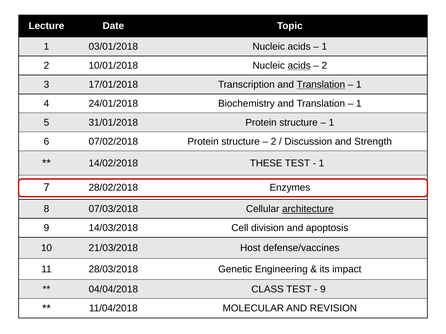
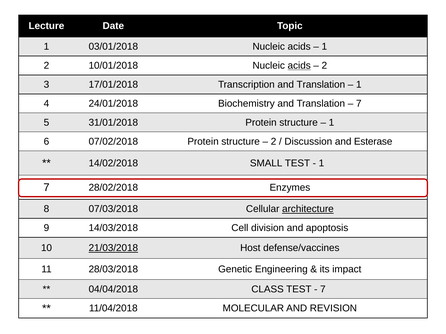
Translation at (321, 85) underline: present -> none
1 at (359, 104): 1 -> 7
Strength: Strength -> Esterase
THESE: THESE -> SMALL
21/03/2018 underline: none -> present
9 at (323, 290): 9 -> 7
